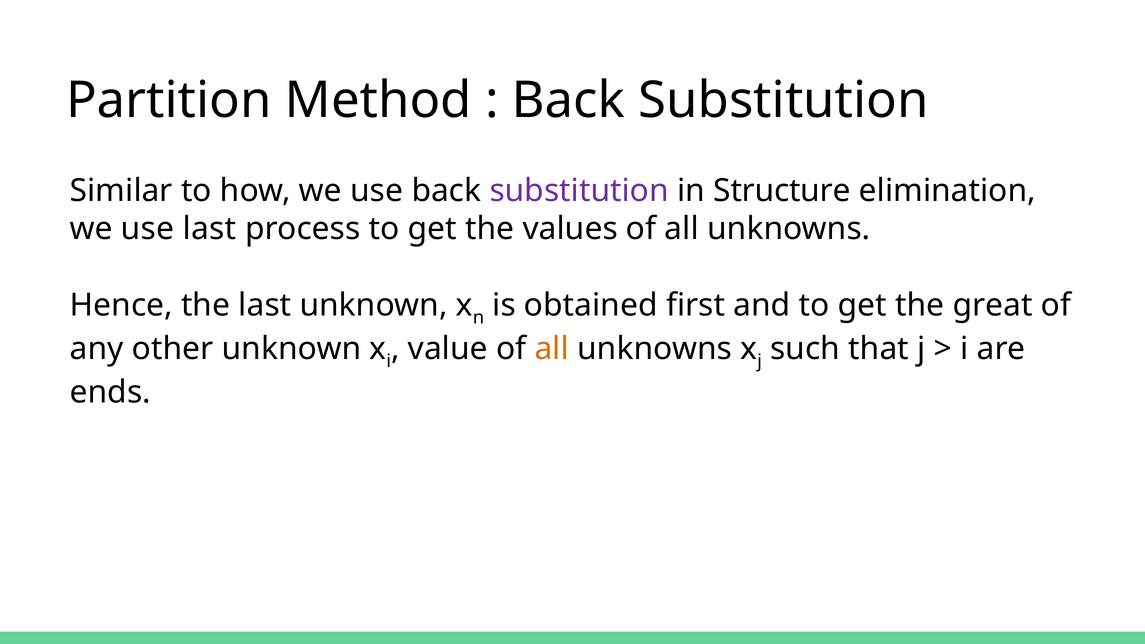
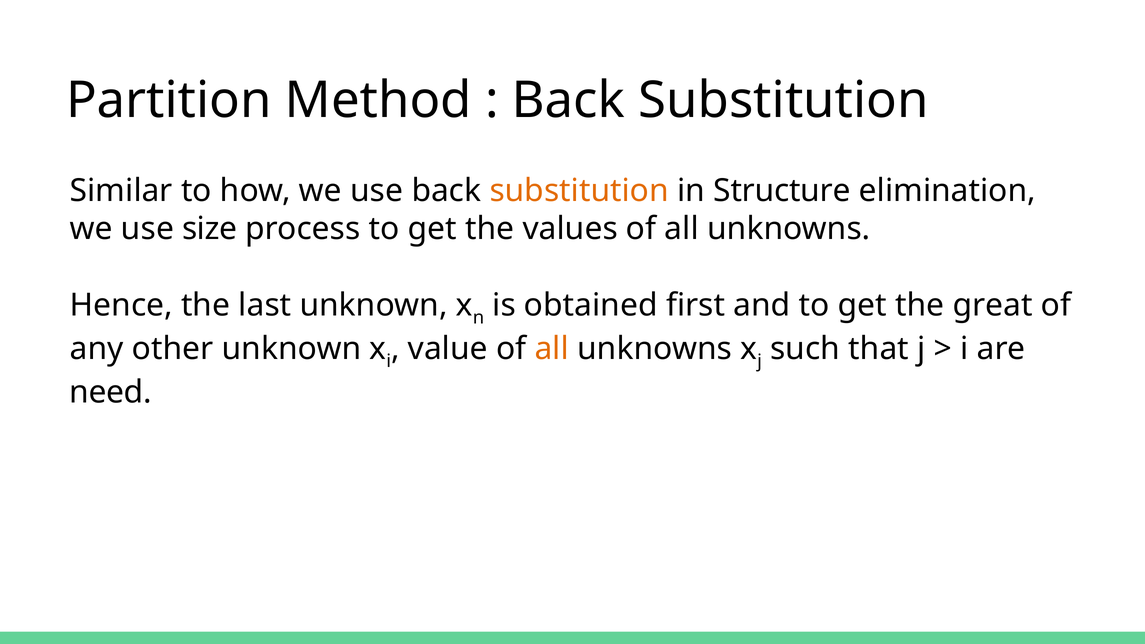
substitution at (579, 191) colour: purple -> orange
use last: last -> size
ends: ends -> need
